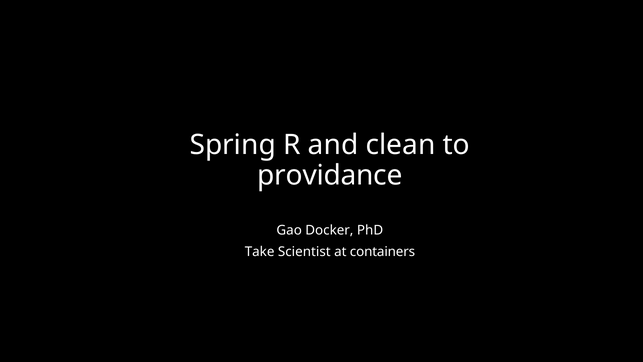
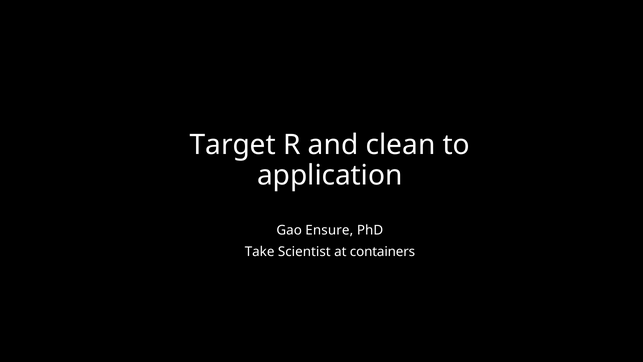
Spring: Spring -> Target
providance: providance -> application
Docker: Docker -> Ensure
